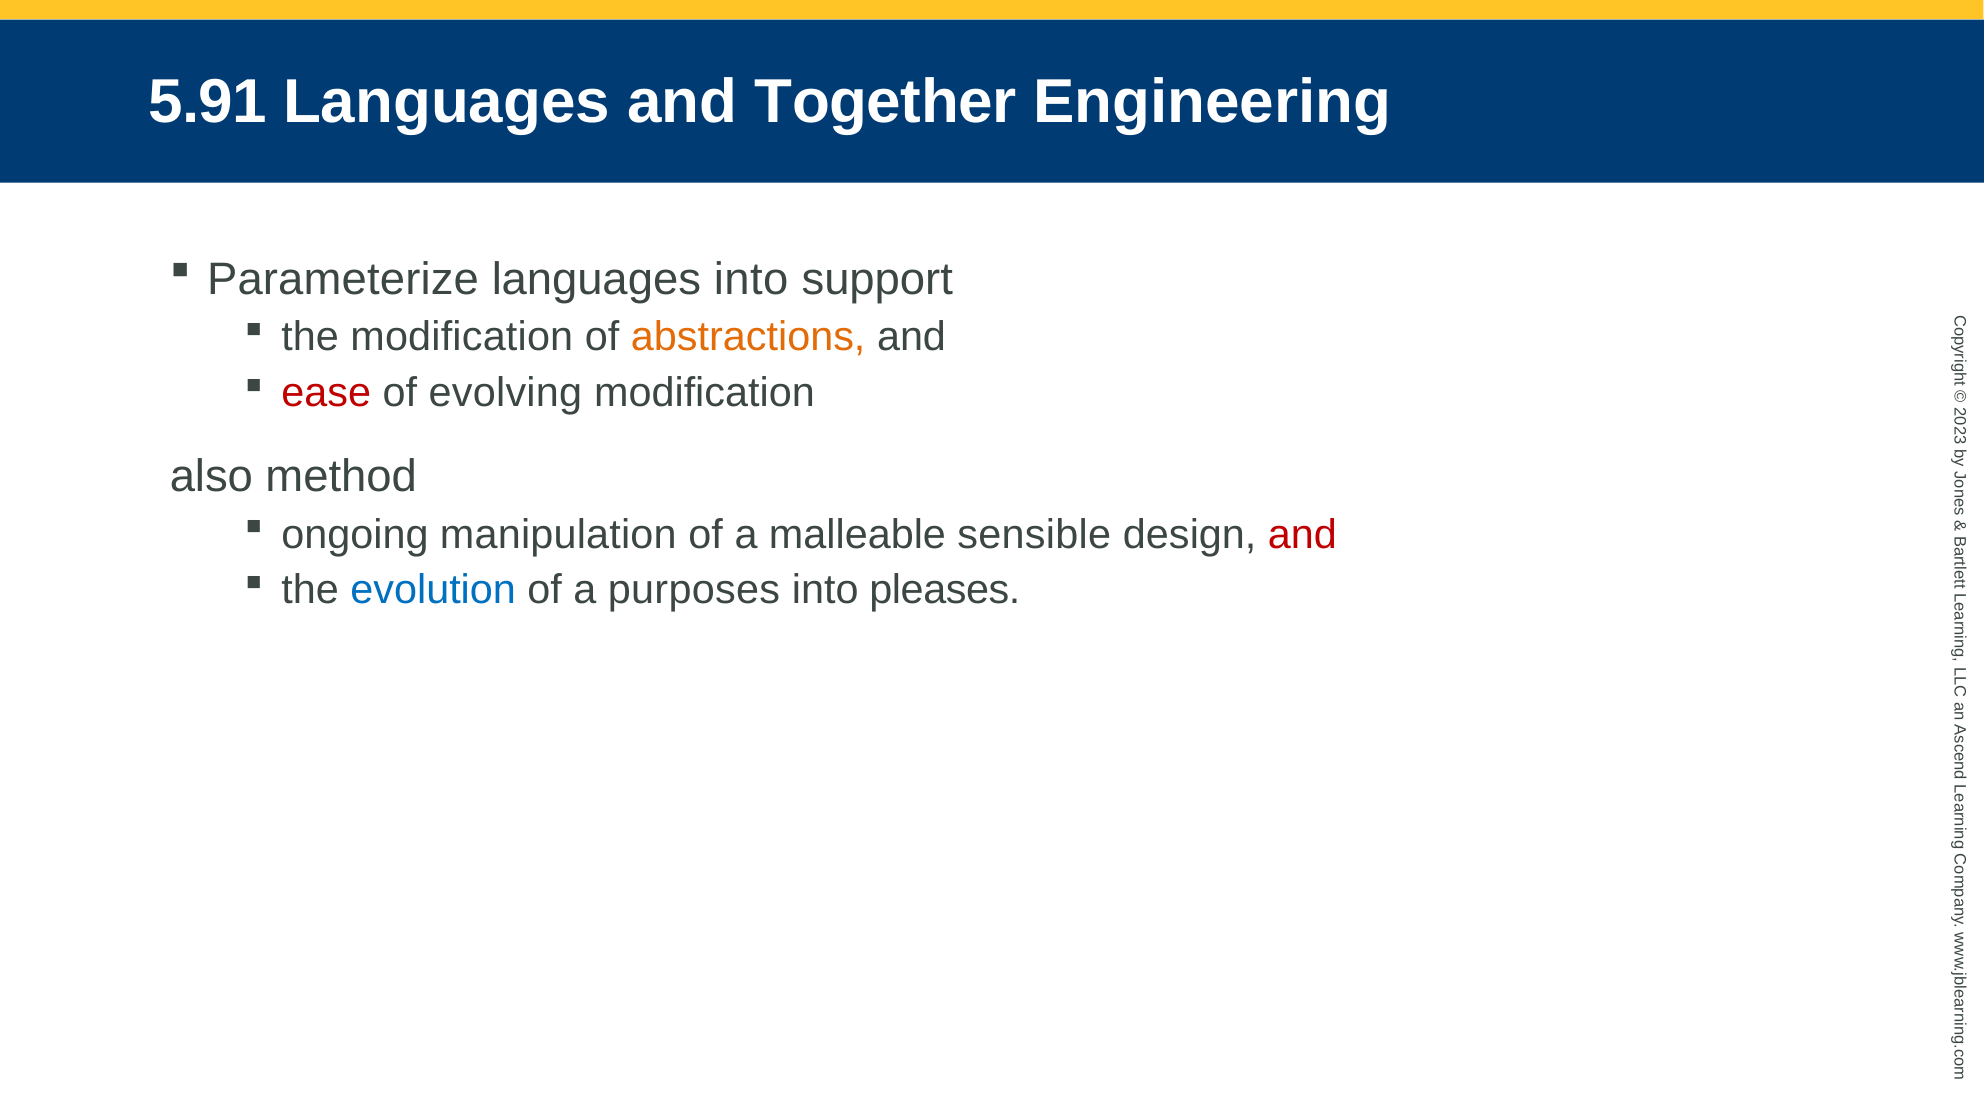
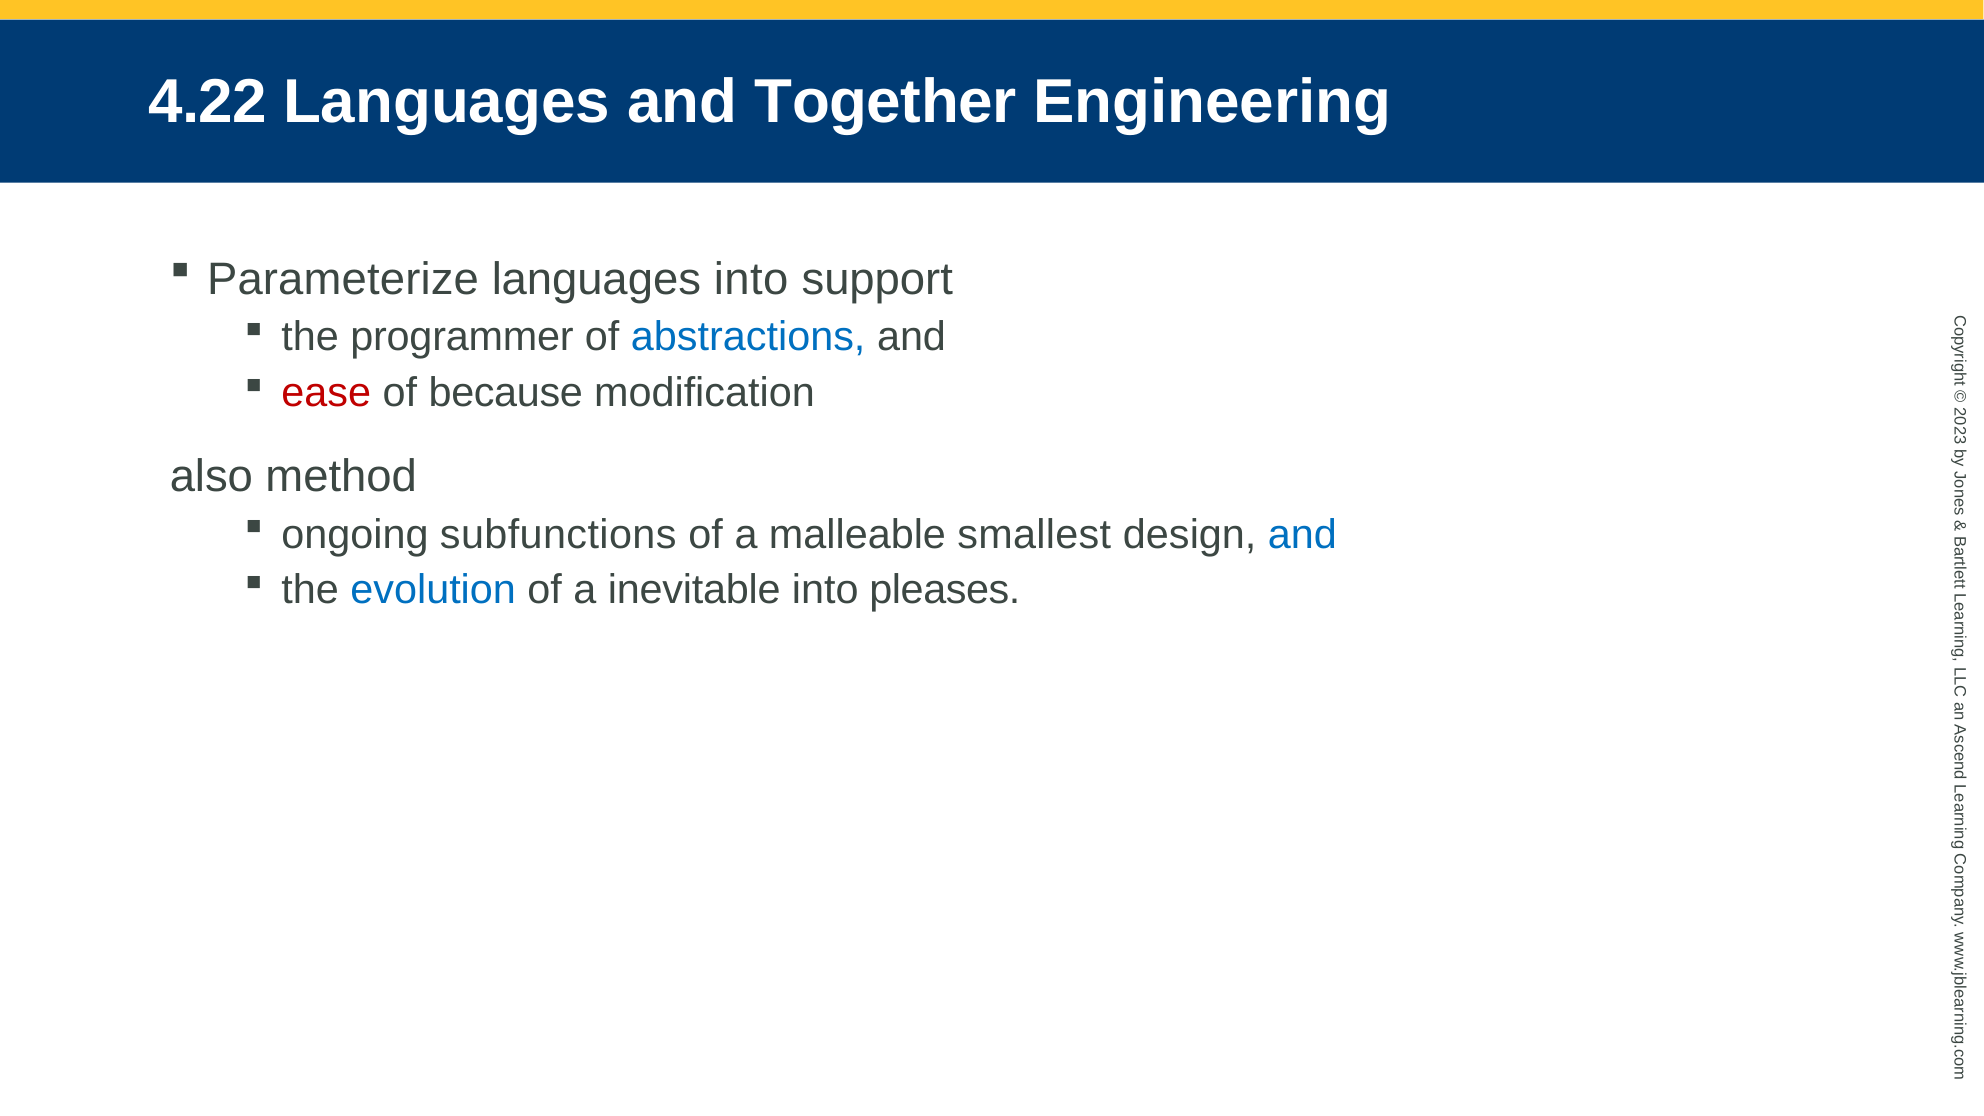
5.91: 5.91 -> 4.22
the modification: modification -> programmer
abstractions colour: orange -> blue
evolving: evolving -> because
manipulation: manipulation -> subfunctions
sensible: sensible -> smallest
and at (1302, 534) colour: red -> blue
purposes: purposes -> inevitable
